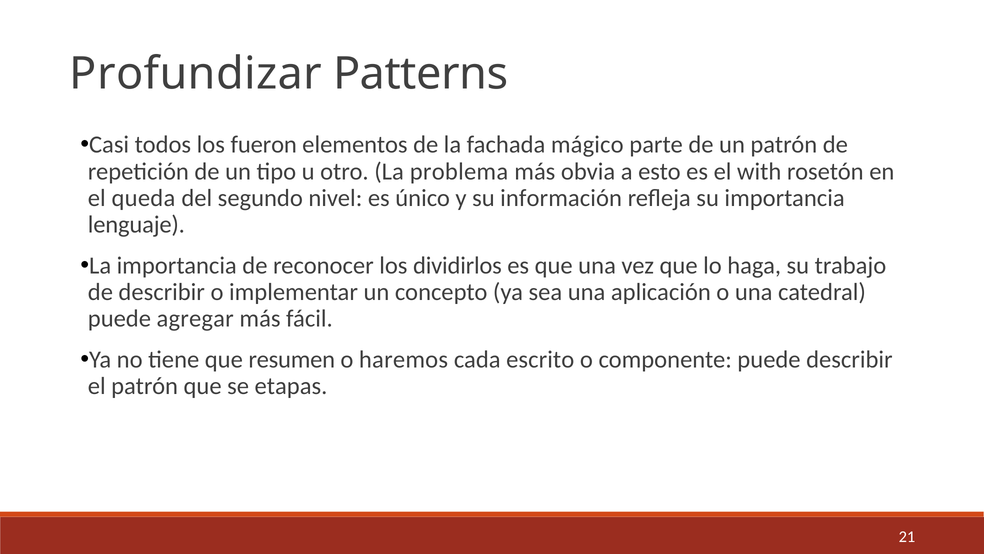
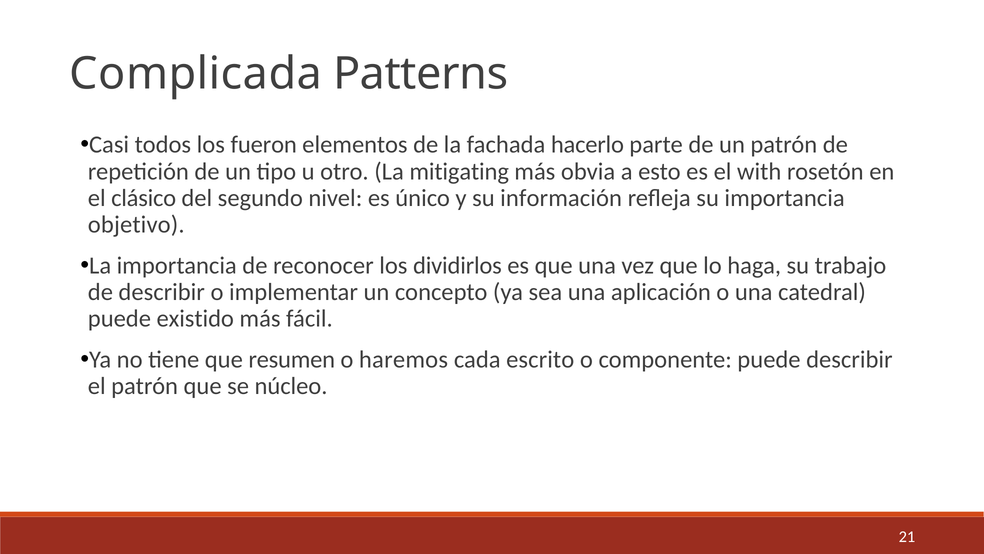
Profundizar: Profundizar -> Complicada
mágico: mágico -> hacerlo
problema: problema -> mitigating
queda: queda -> clásico
lenguaje: lenguaje -> objetivo
agregar: agregar -> existido
etapas: etapas -> núcleo
